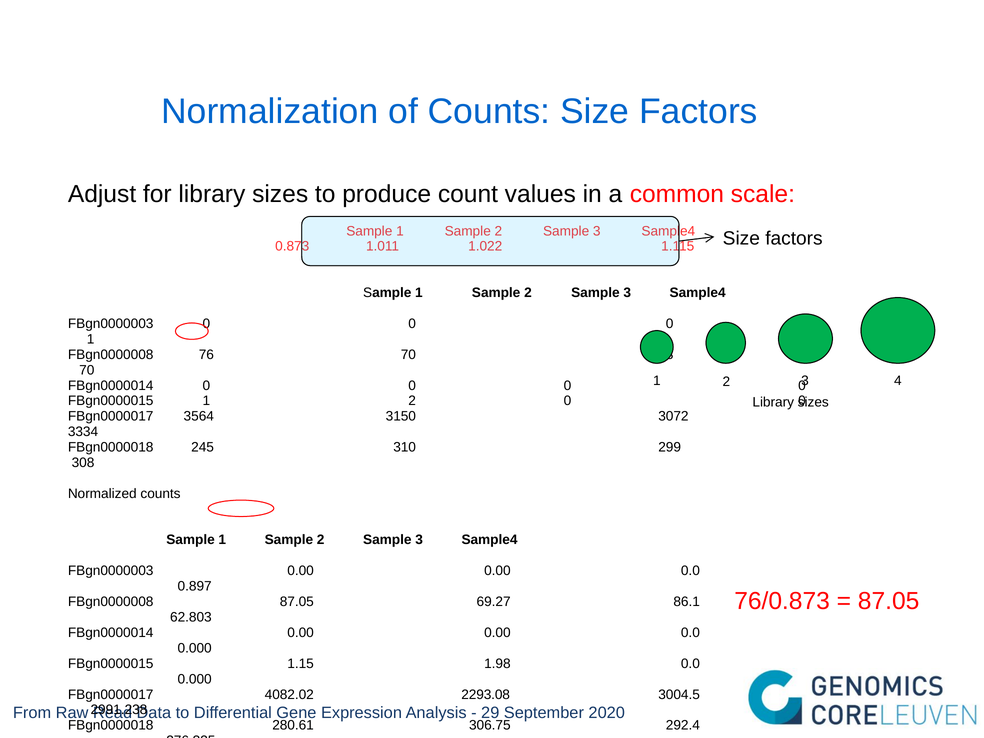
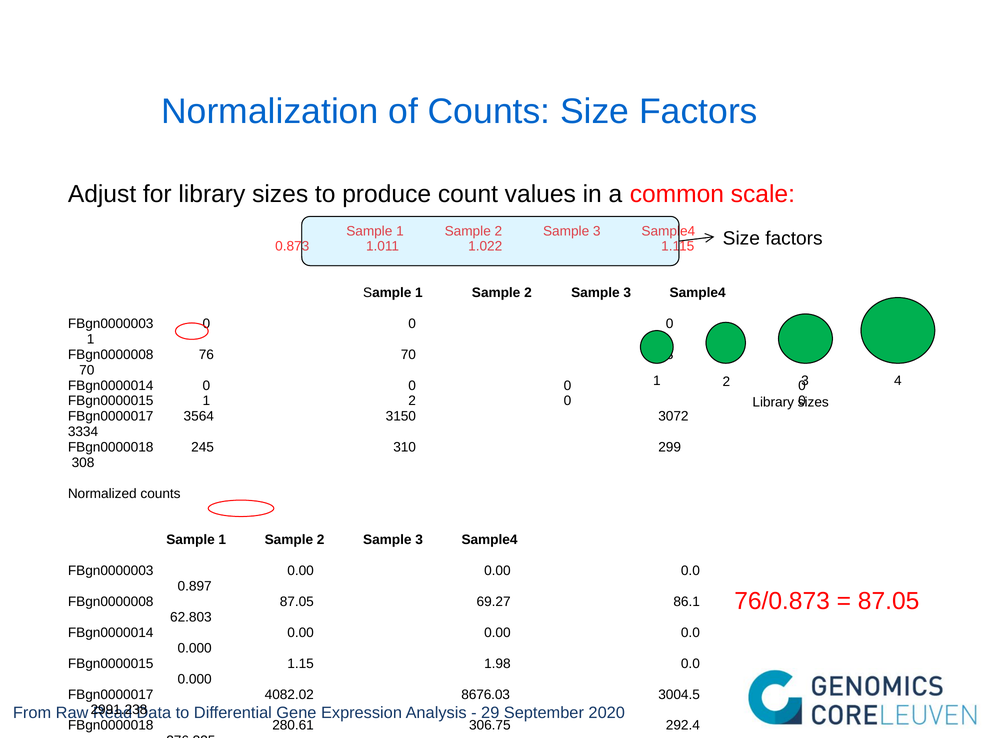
2293.08: 2293.08 -> 8676.03
